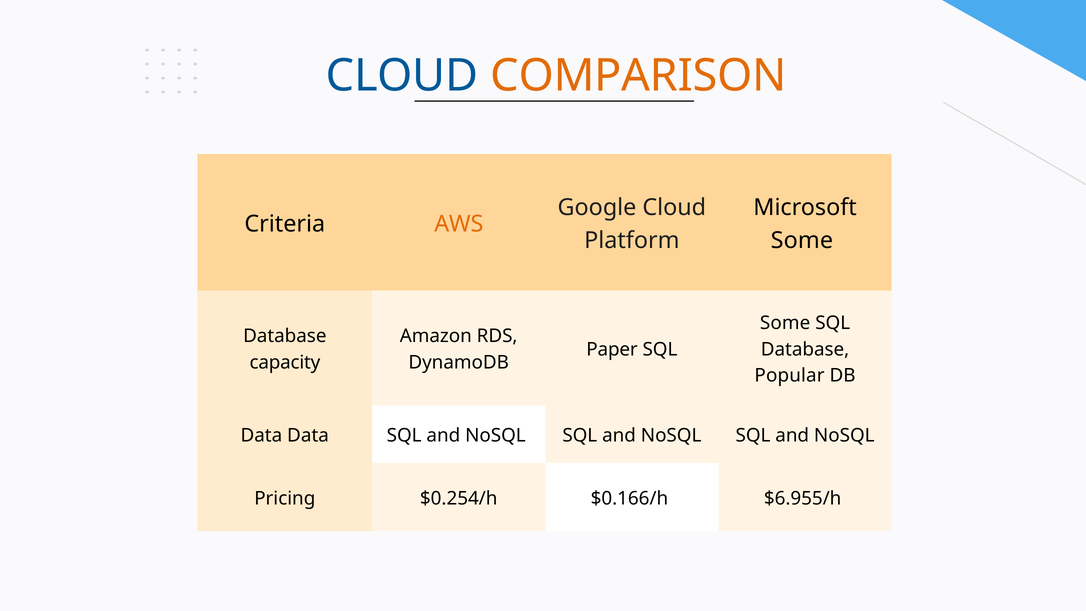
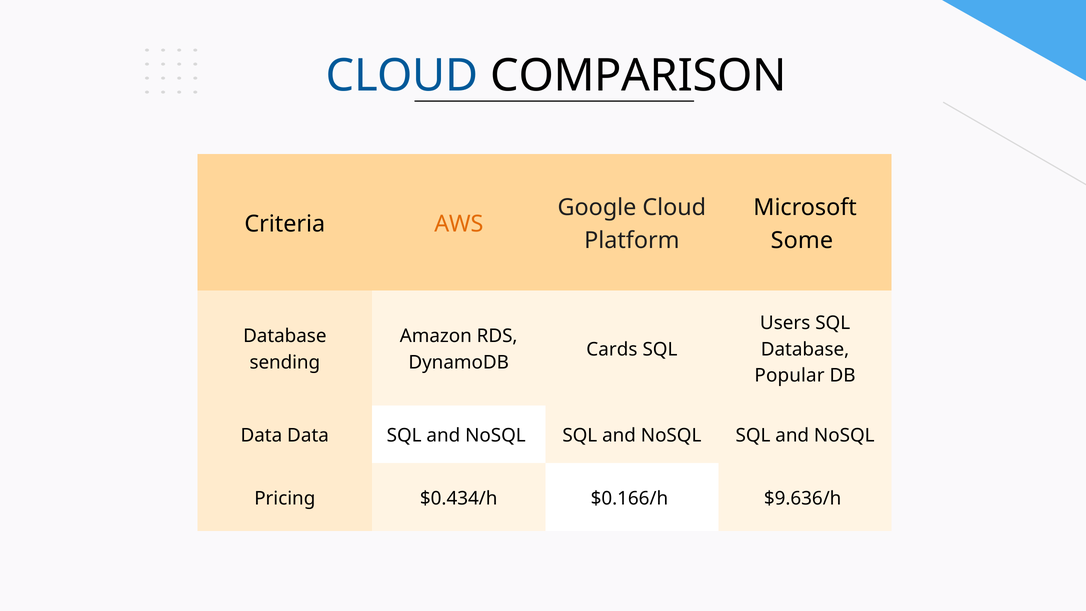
COMPARISON colour: orange -> black
Some at (785, 323): Some -> Users
Paper: Paper -> Cards
capacity: capacity -> sending
$0.254/h: $0.254/h -> $0.434/h
$6.955/h: $6.955/h -> $9.636/h
